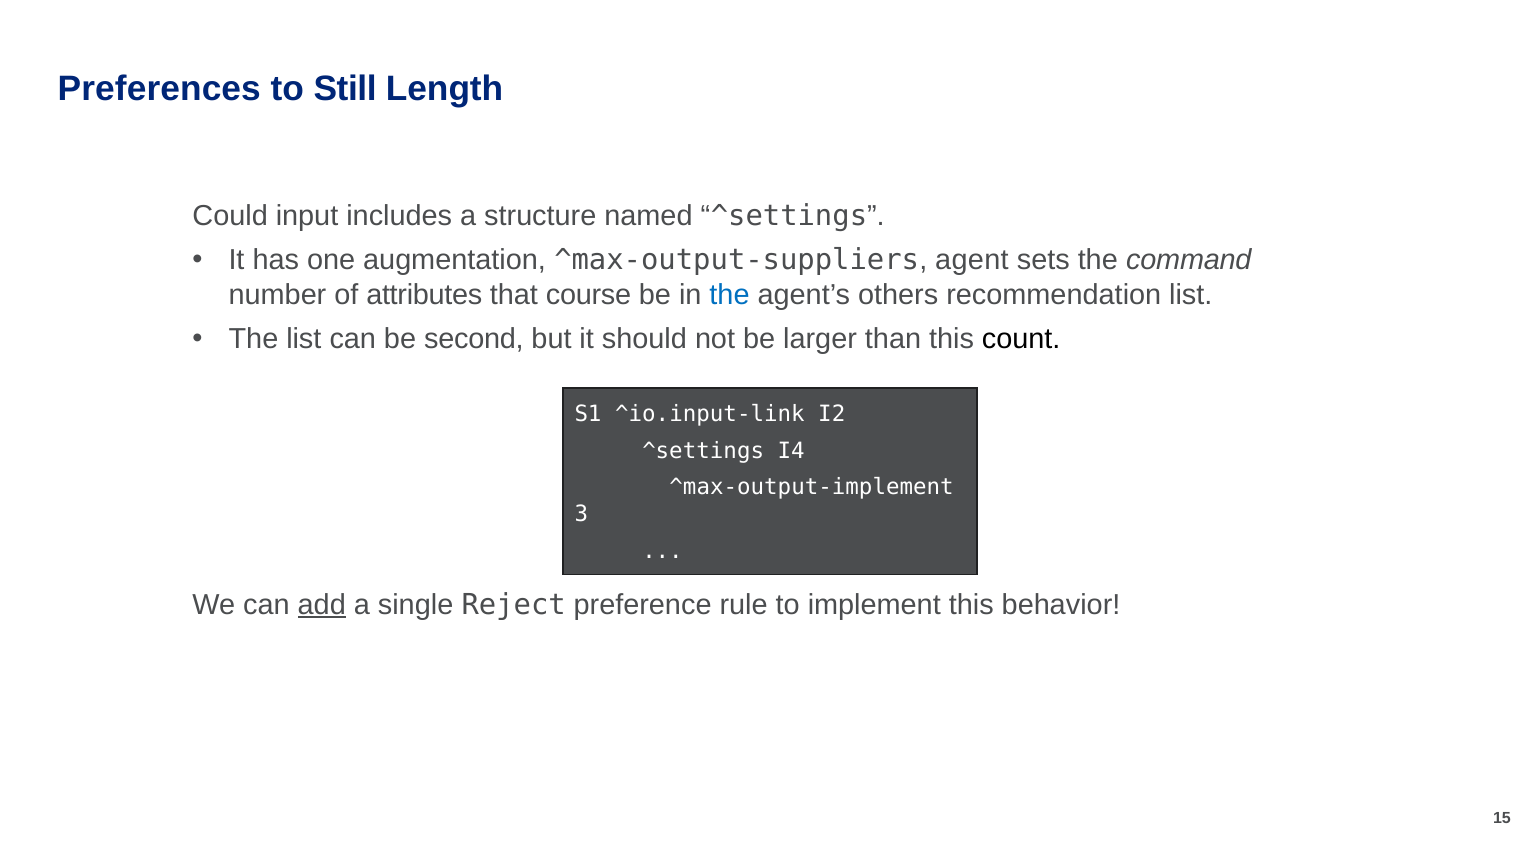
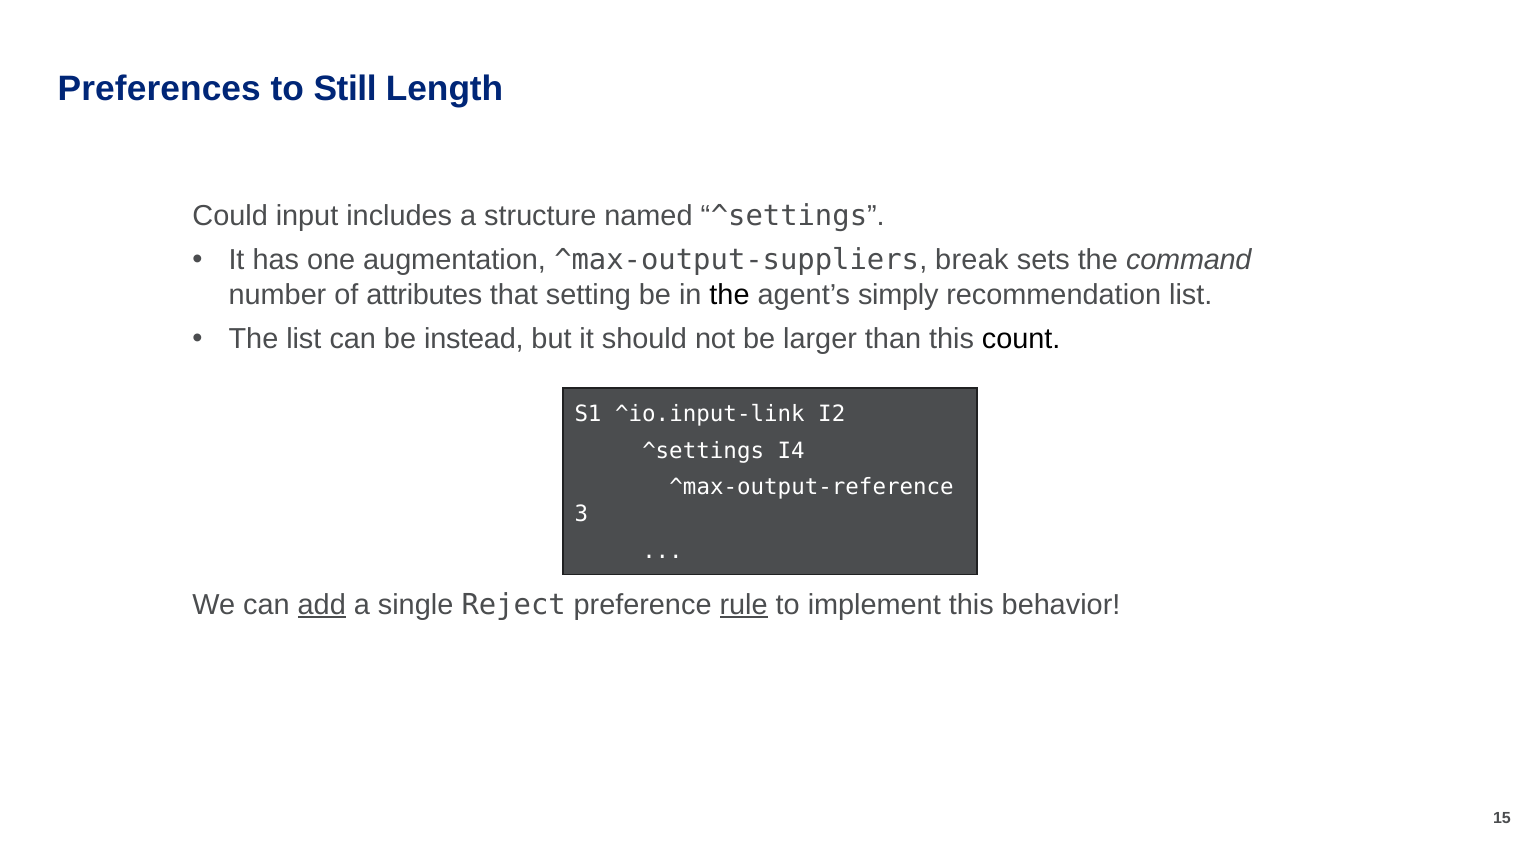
agent: agent -> break
course: course -> setting
the at (730, 295) colour: blue -> black
others: others -> simply
second: second -> instead
^max-output-implement: ^max-output-implement -> ^max-output-reference
rule underline: none -> present
